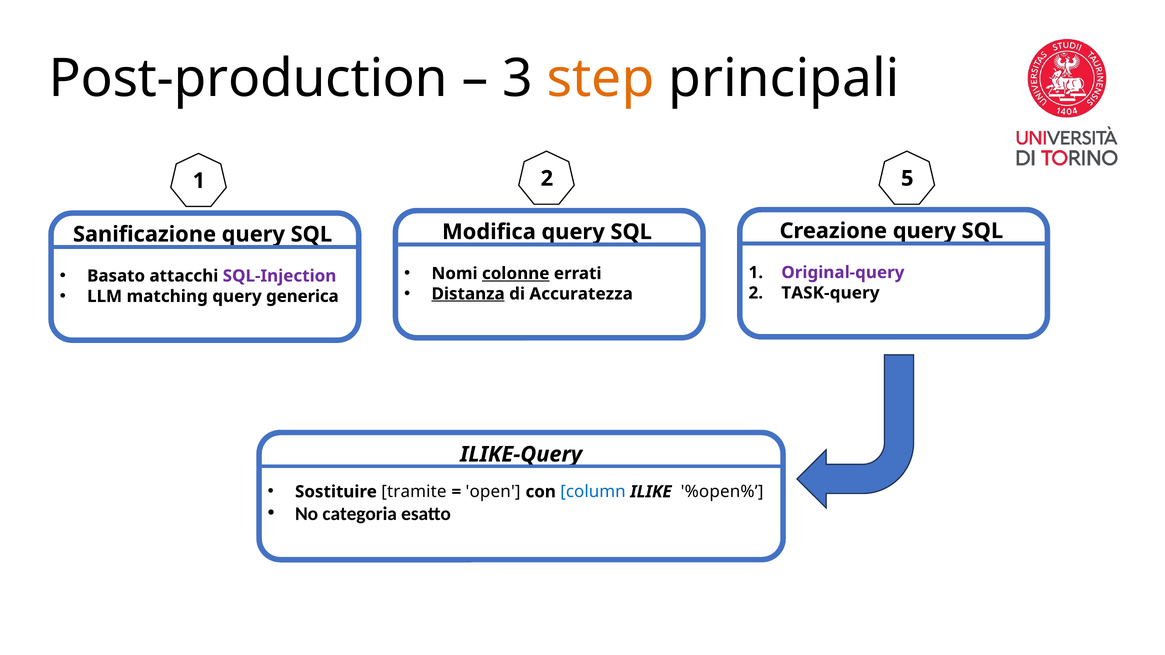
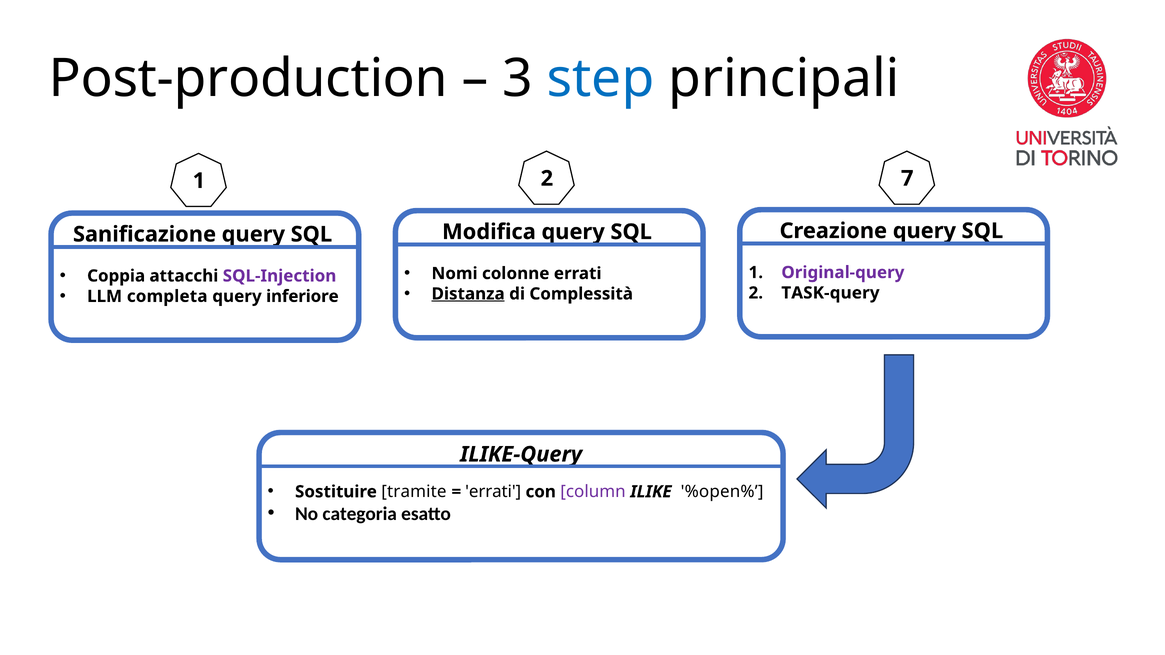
step colour: orange -> blue
5: 5 -> 7
colonne underline: present -> none
Basato: Basato -> Coppia
Accuratezza: Accuratezza -> Complessità
matching: matching -> completa
generica: generica -> inferiore
open at (493, 492): open -> errati
column colour: blue -> purple
